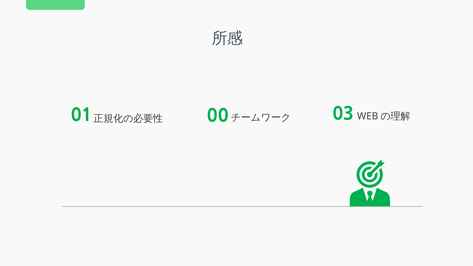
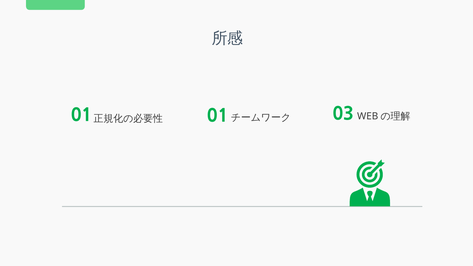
01 00: 00 -> 01
